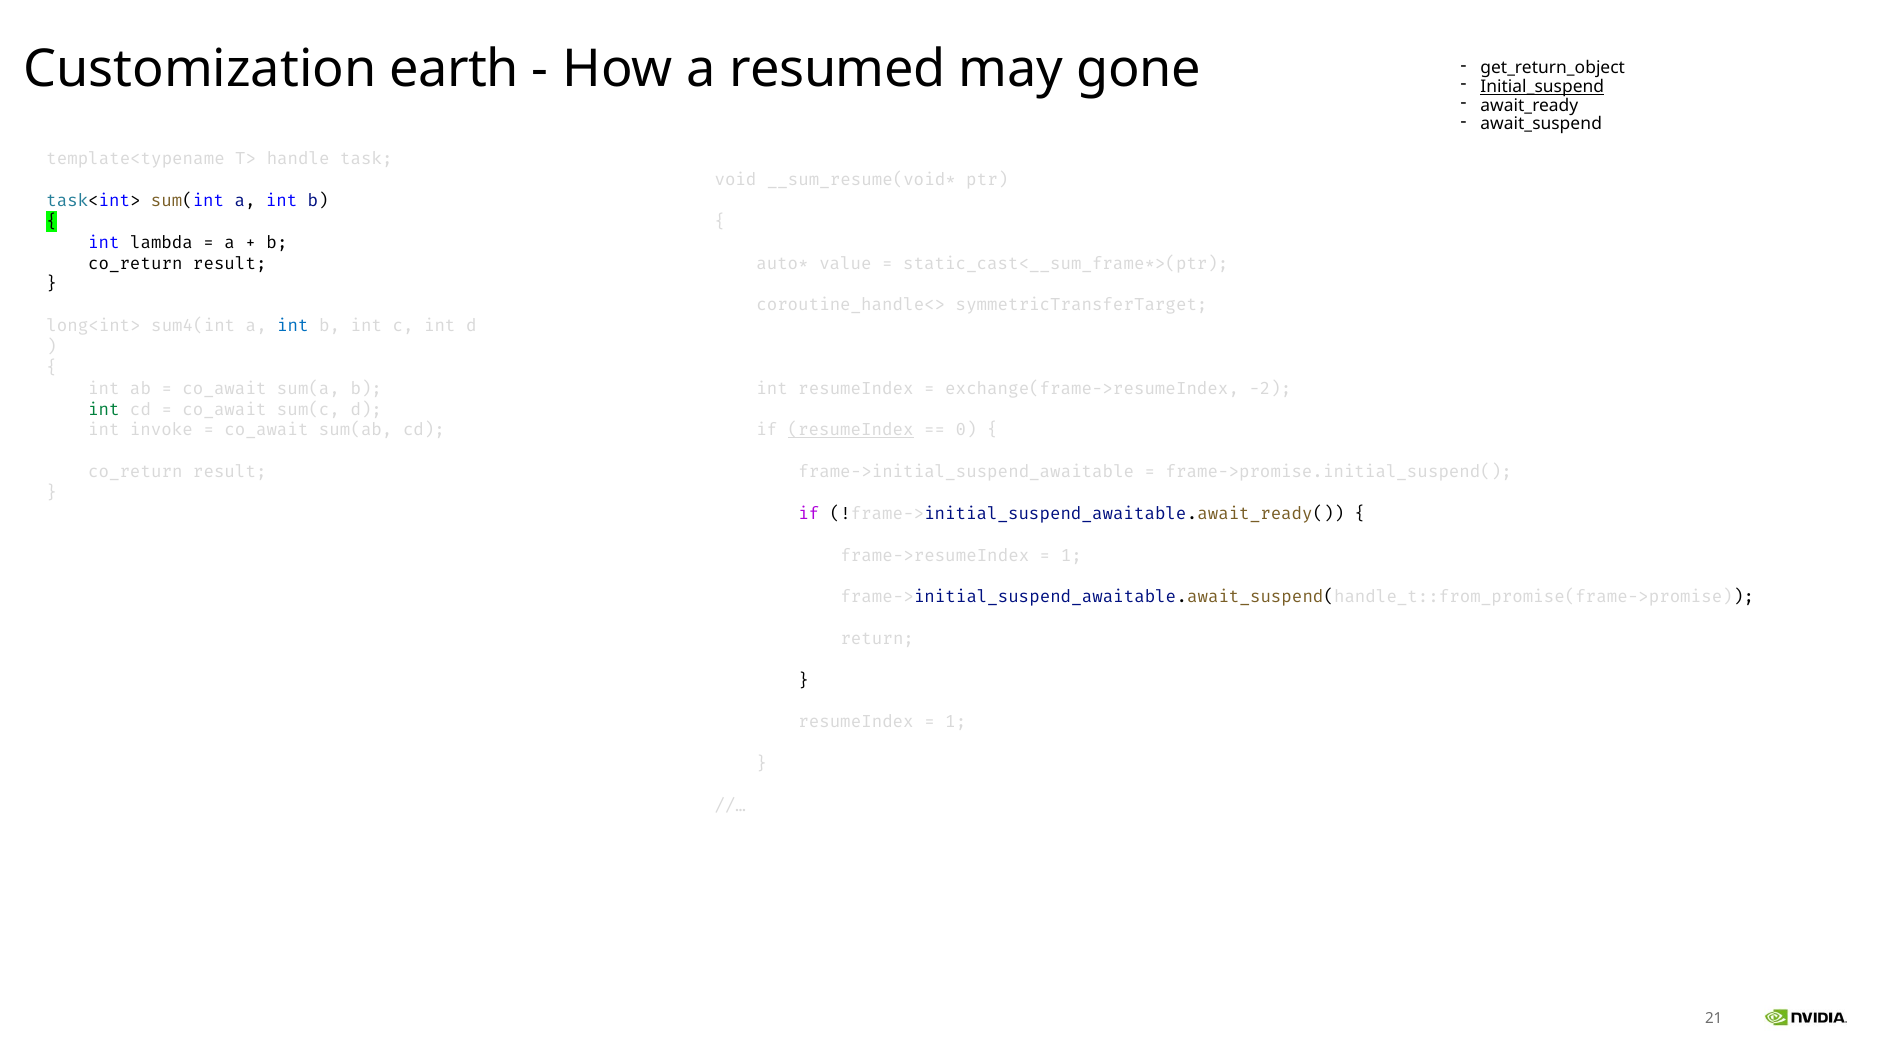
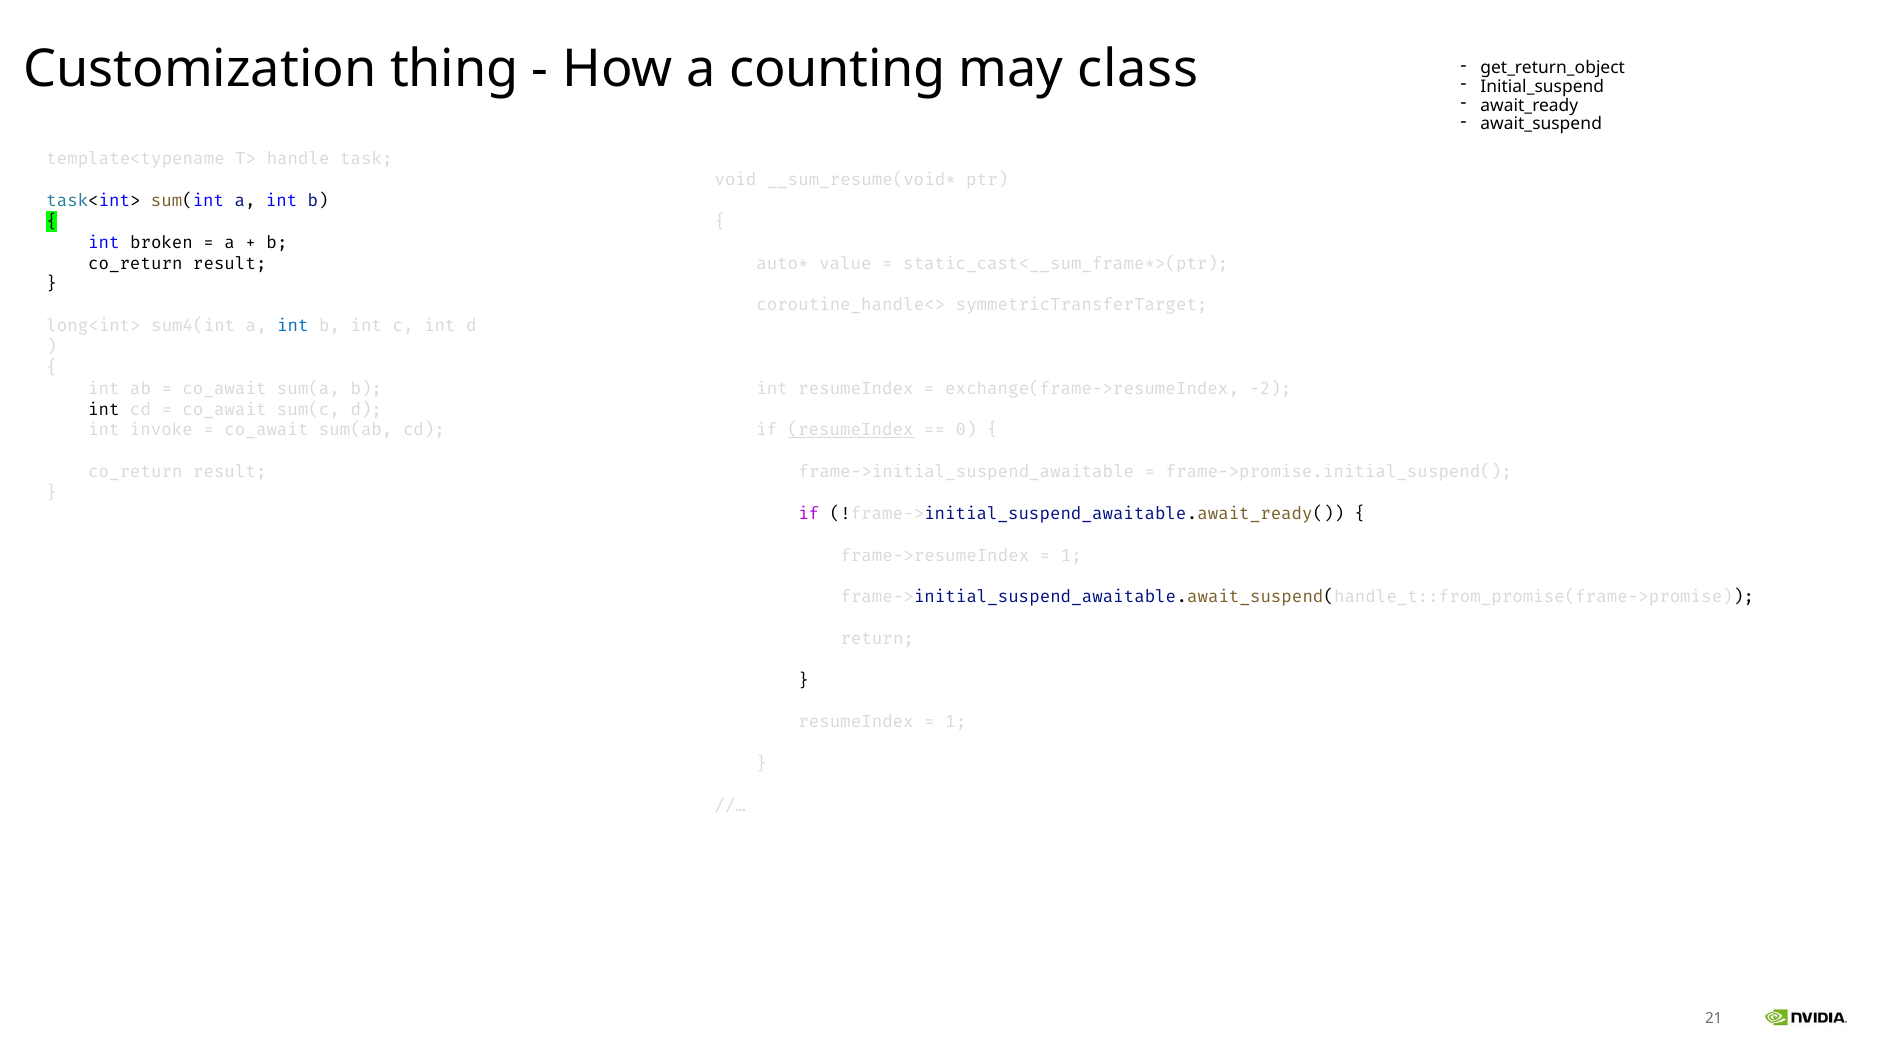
earth: earth -> thing
resumed: resumed -> counting
gone: gone -> class
Initial_suspend underline: present -> none
lambda: lambda -> broken
int at (104, 410) colour: green -> black
